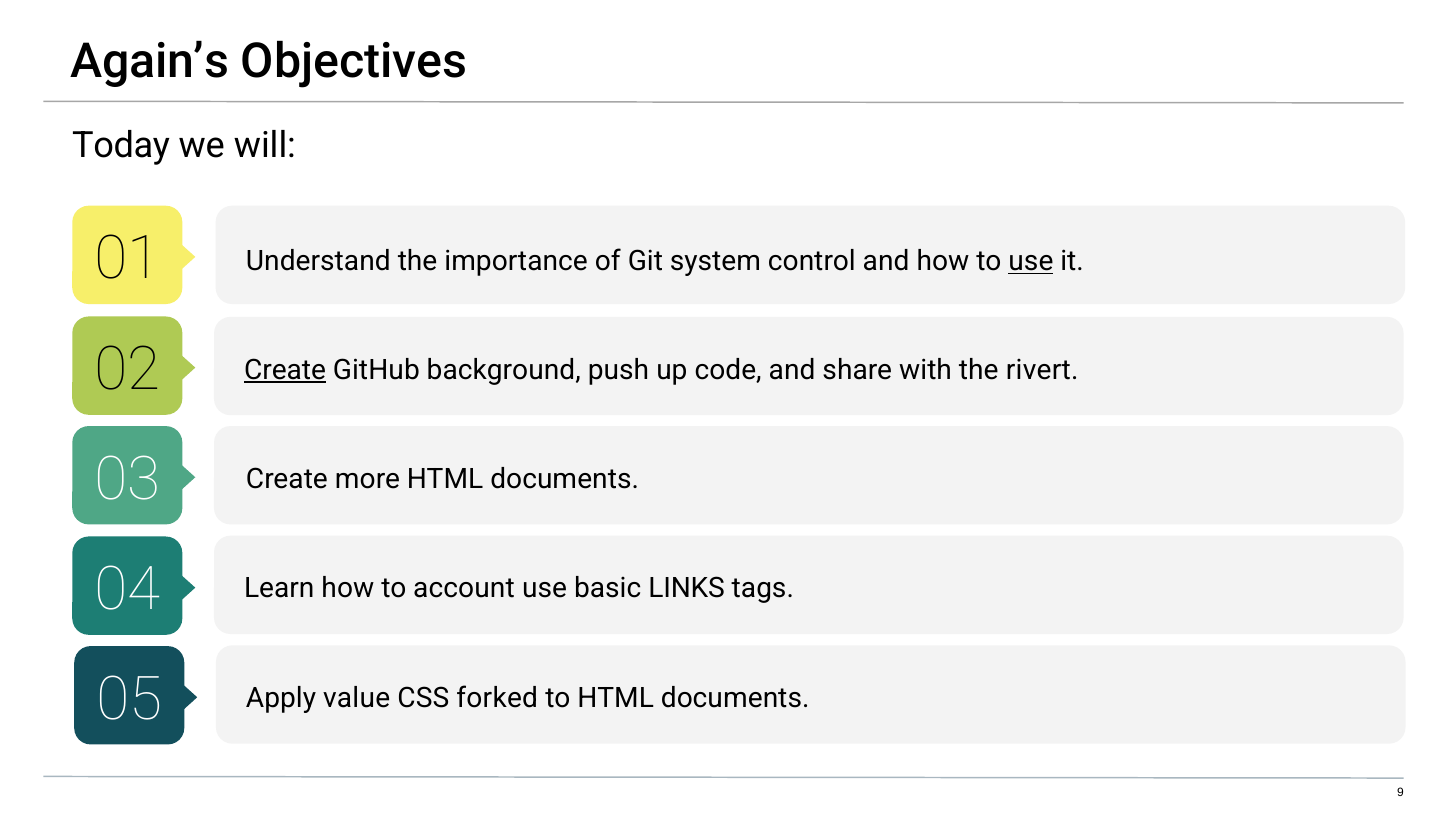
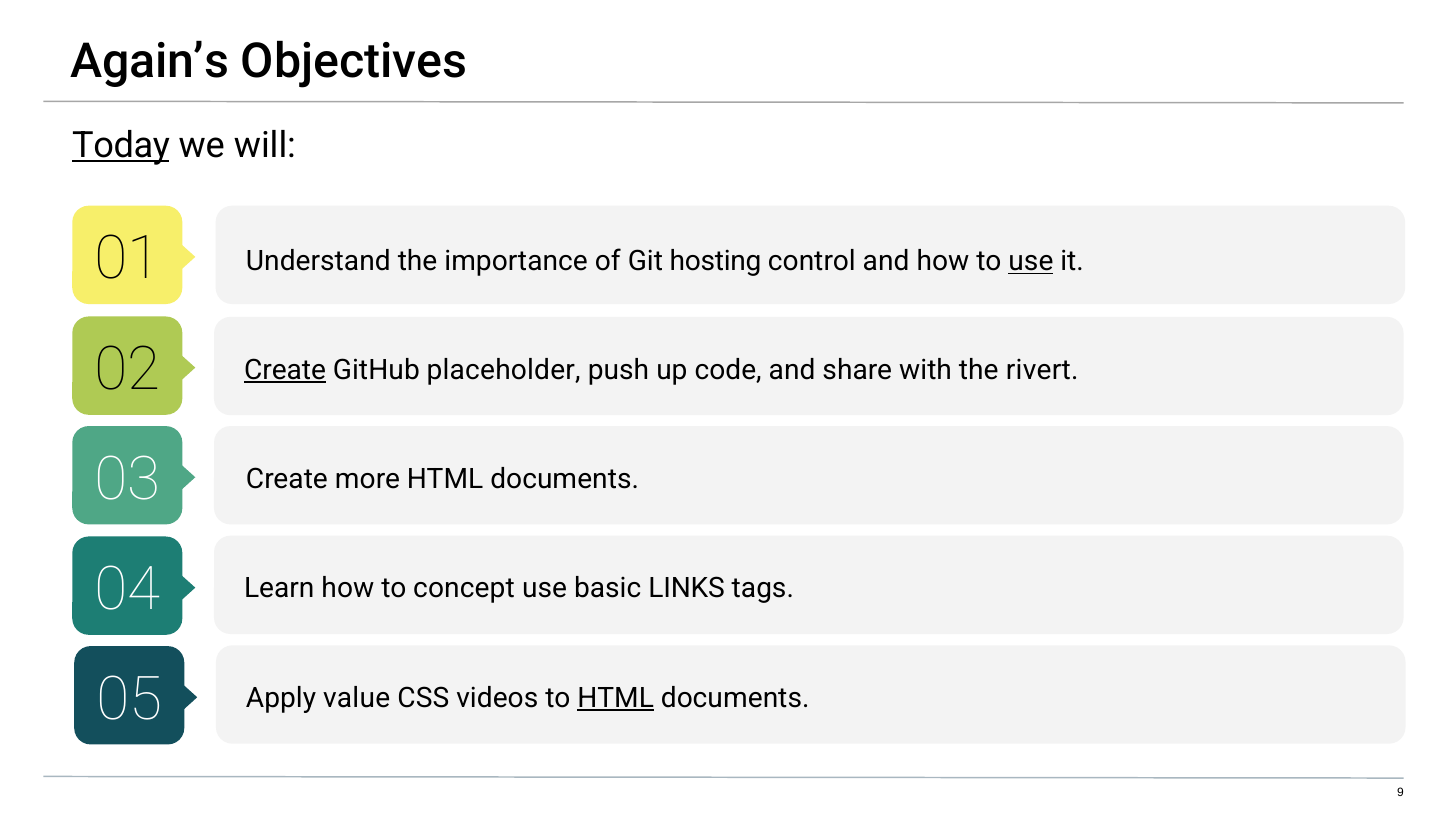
Today underline: none -> present
system: system -> hosting
background: background -> placeholder
account: account -> concept
forked: forked -> videos
HTML at (616, 698) underline: none -> present
